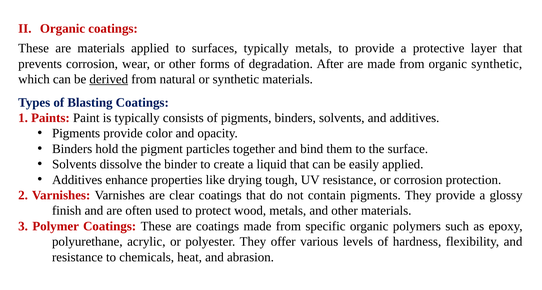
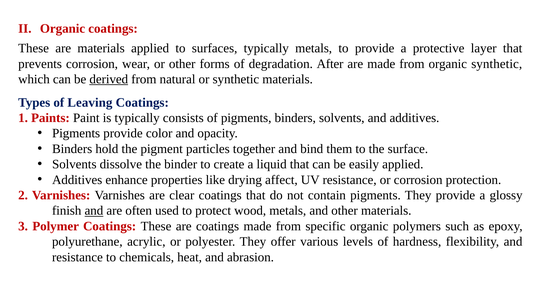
Blasting: Blasting -> Leaving
tough: tough -> affect
and at (94, 211) underline: none -> present
